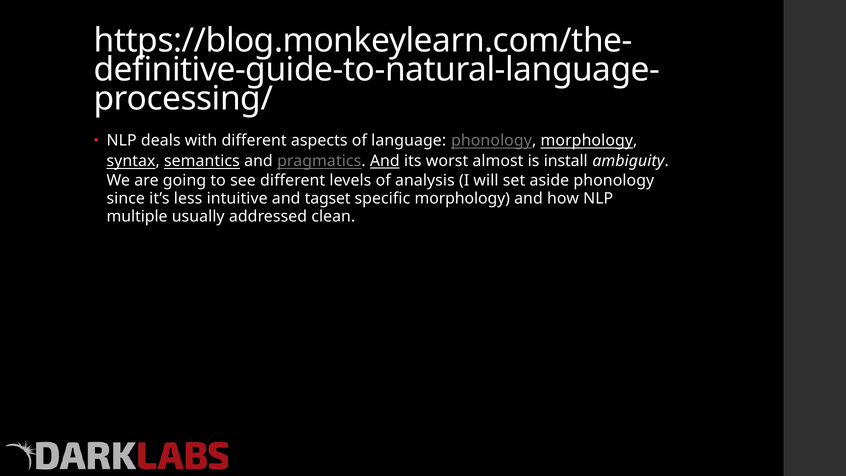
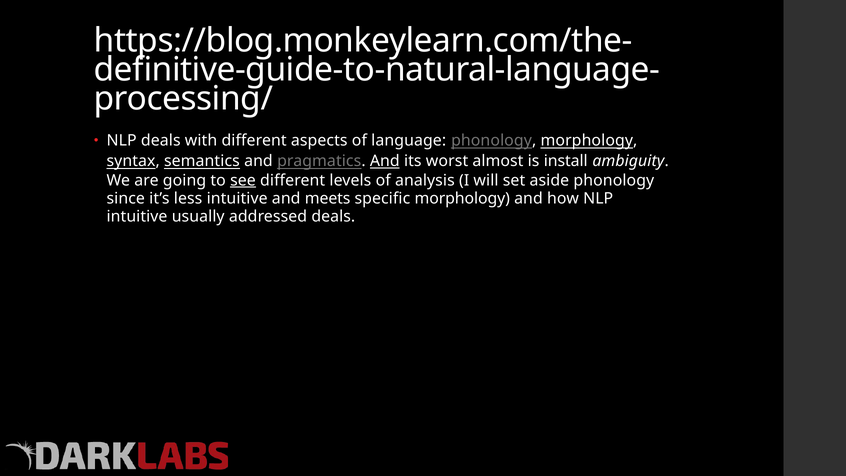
see underline: none -> present
tagset: tagset -> meets
multiple at (137, 216): multiple -> intuitive
addressed clean: clean -> deals
